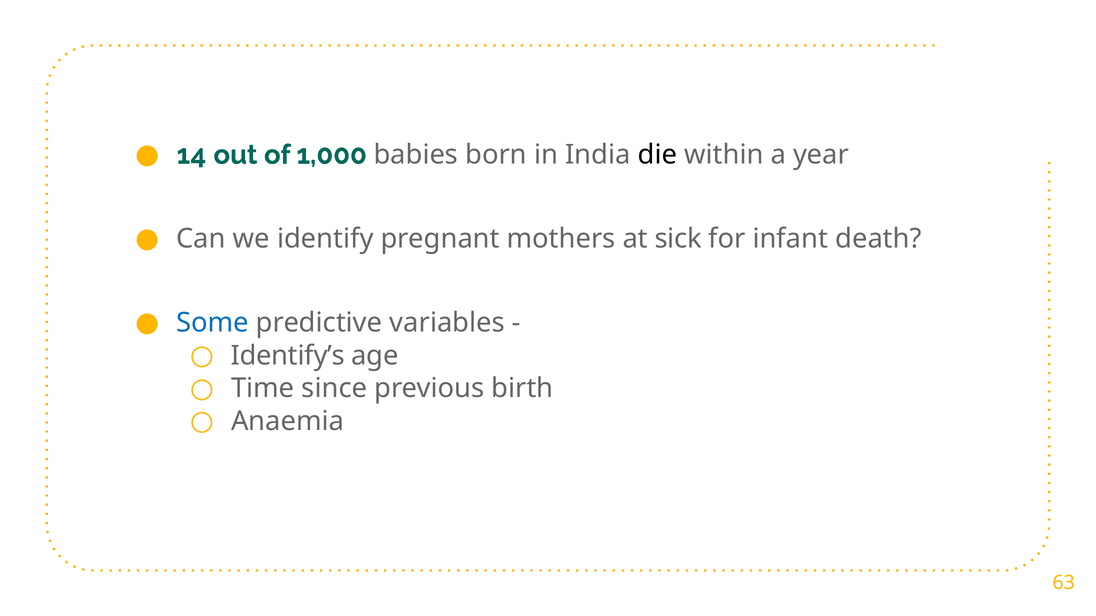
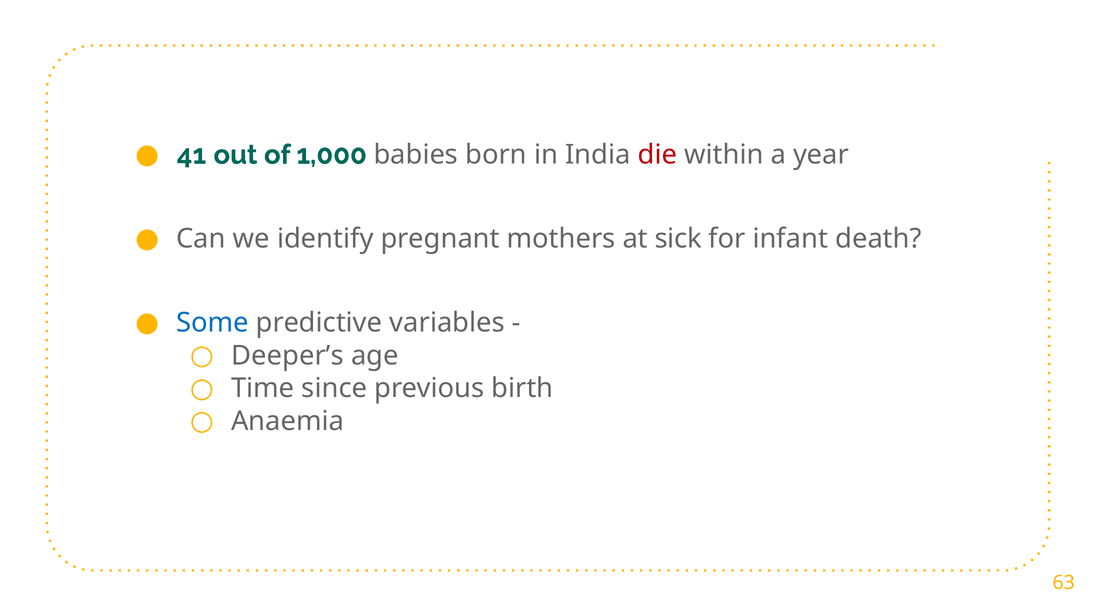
14: 14 -> 41
die colour: black -> red
Identify’s: Identify’s -> Deeper’s
